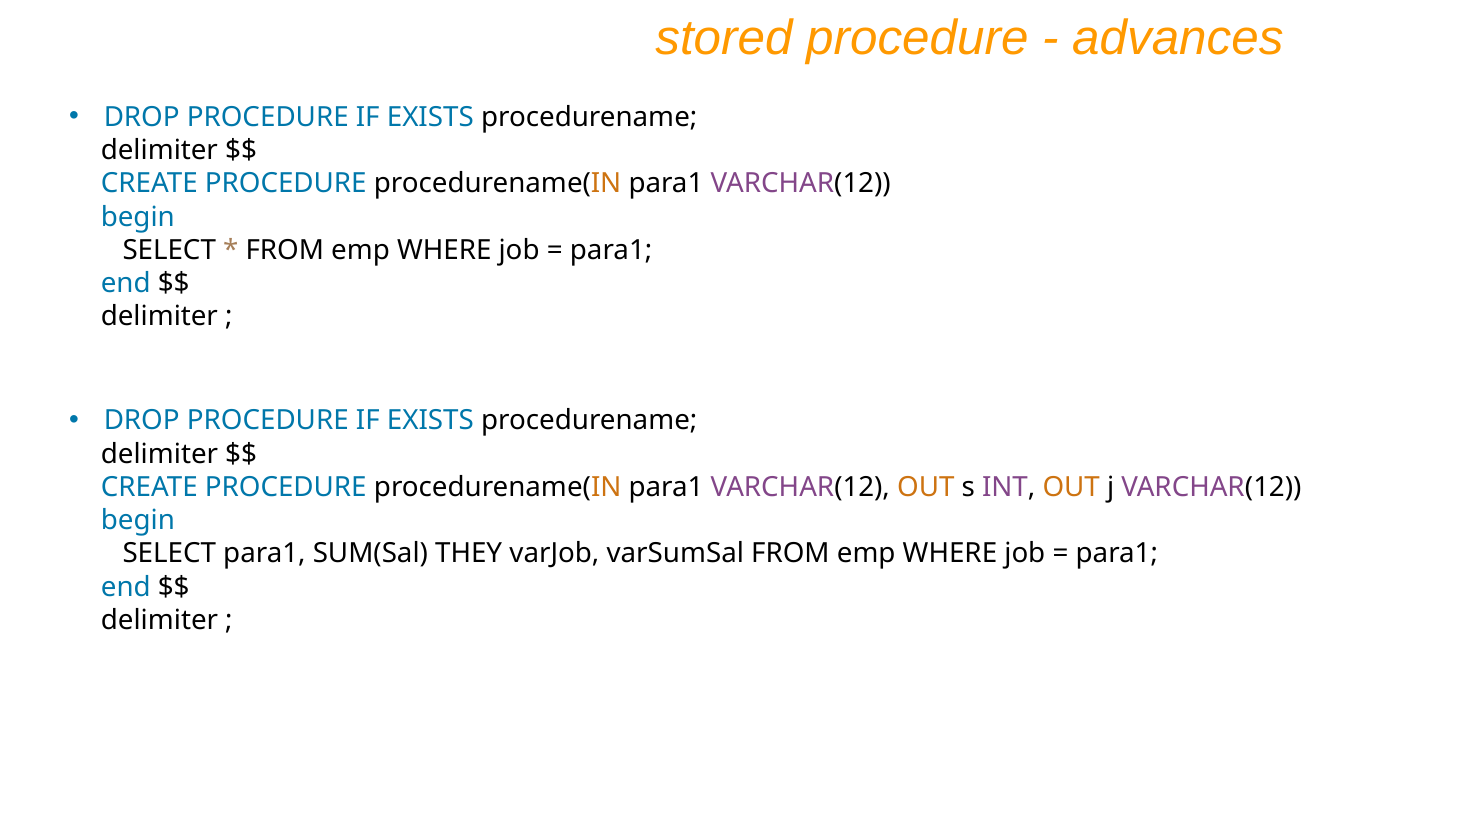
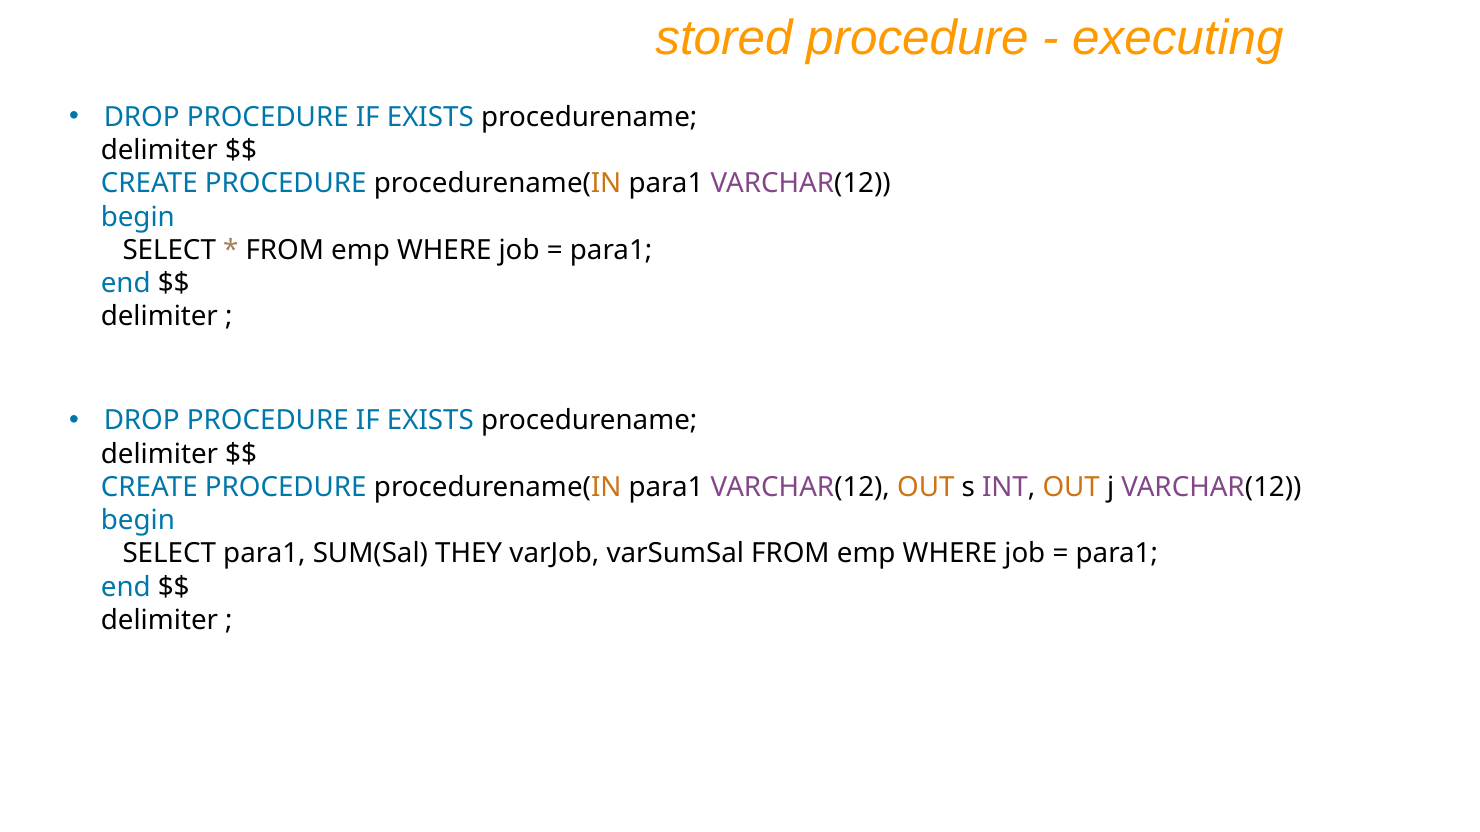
advances: advances -> executing
